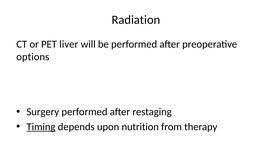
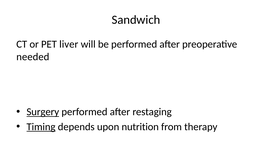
Radiation: Radiation -> Sandwich
options: options -> needed
Surgery underline: none -> present
